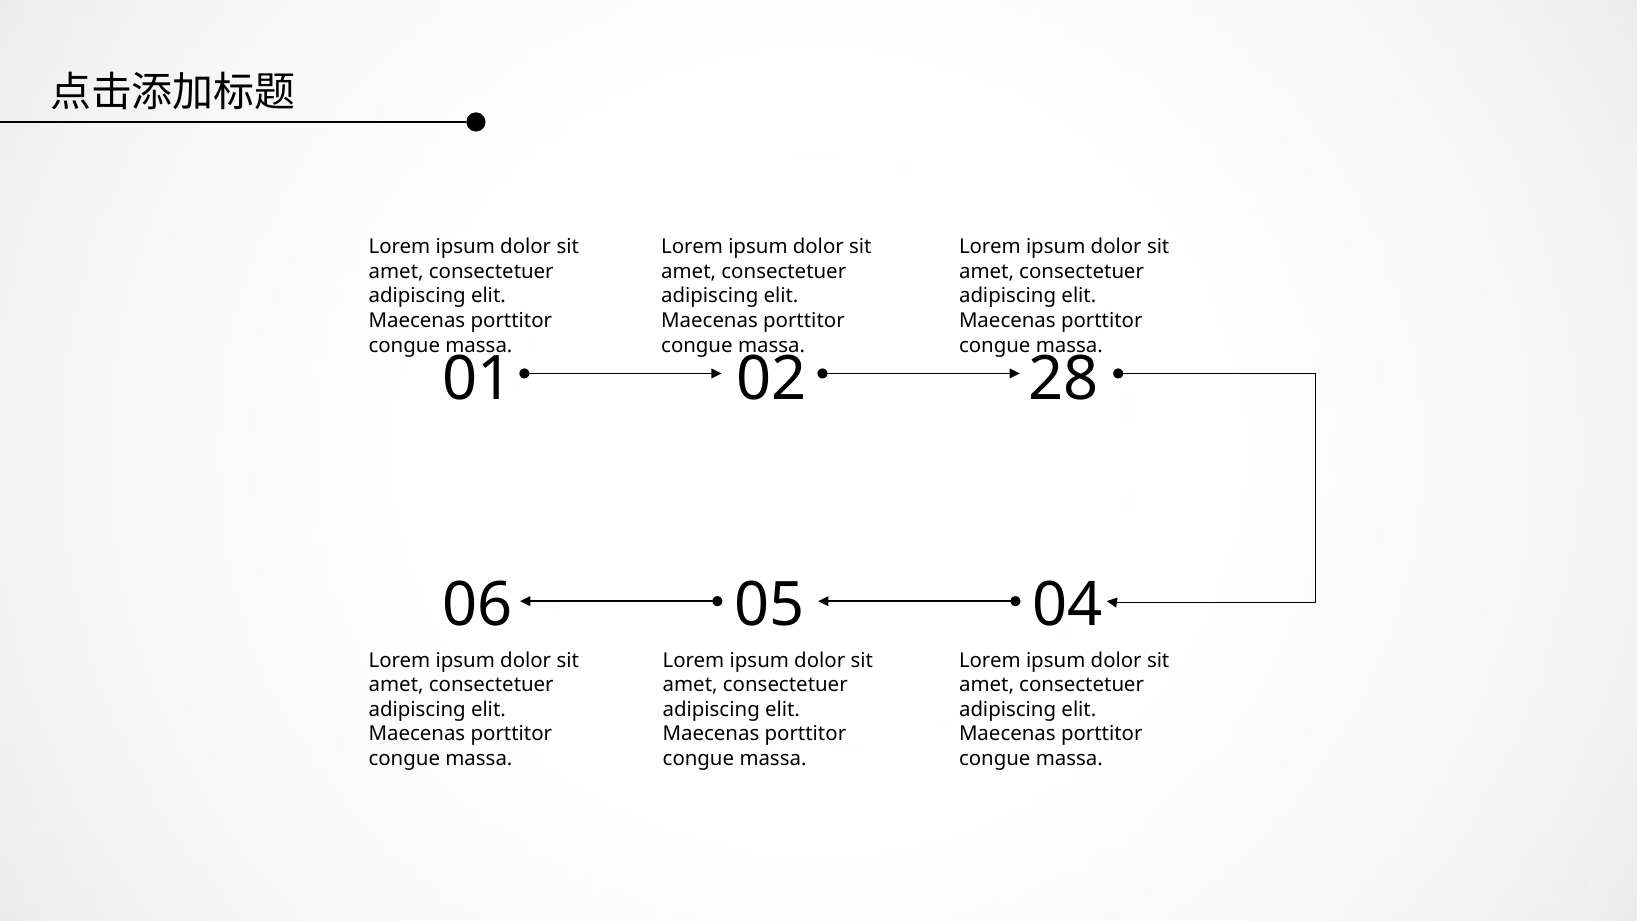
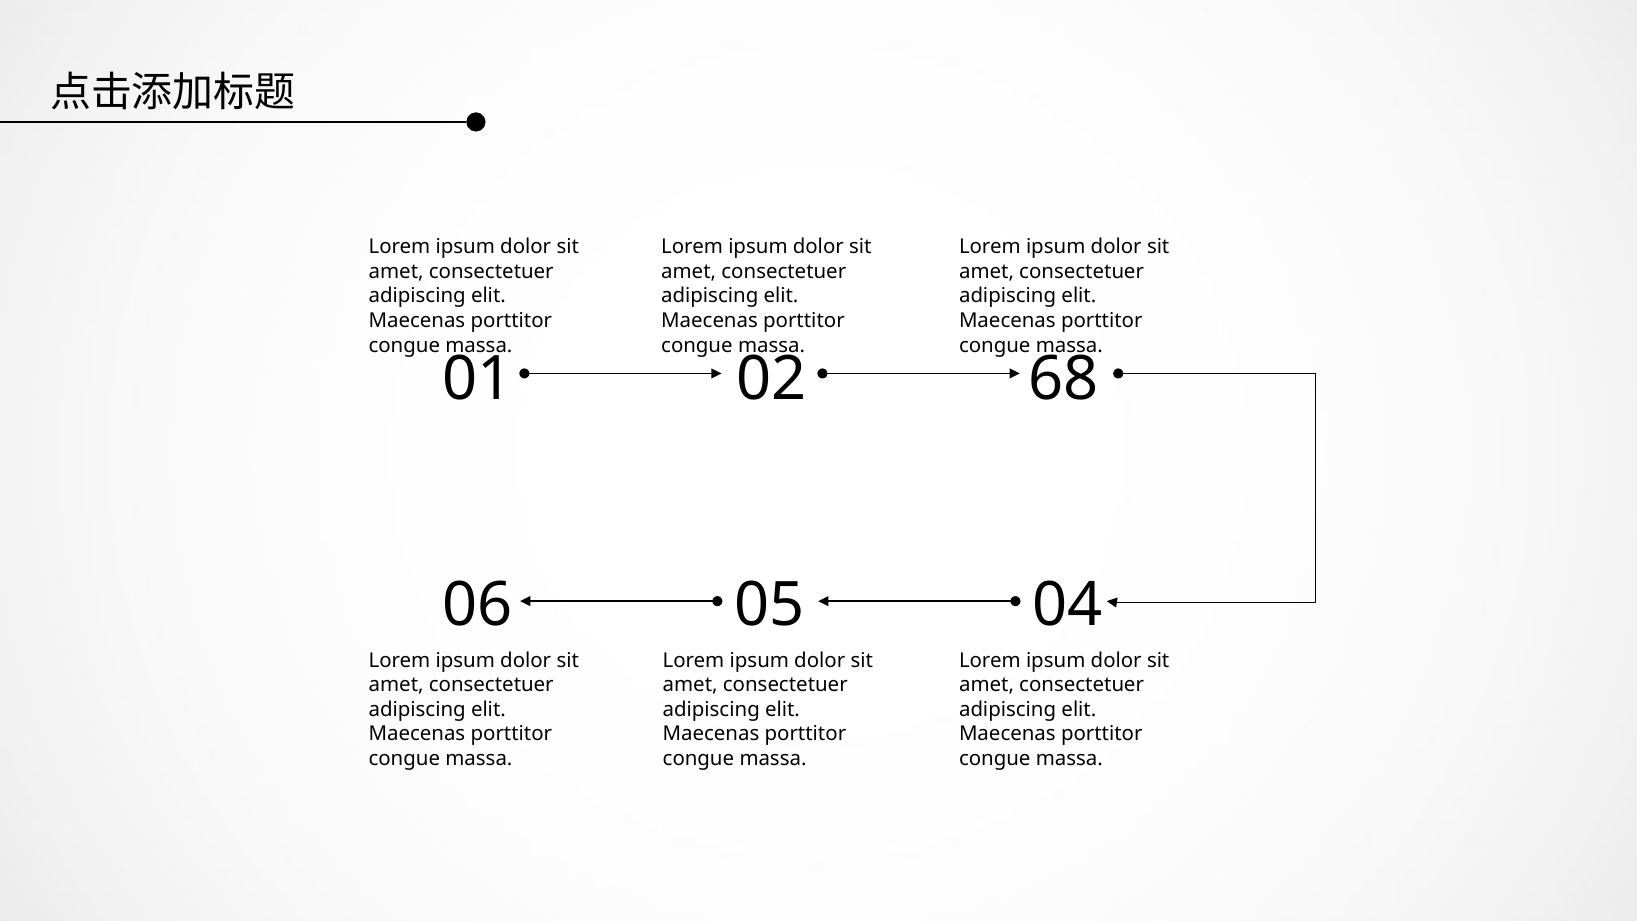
28: 28 -> 68
